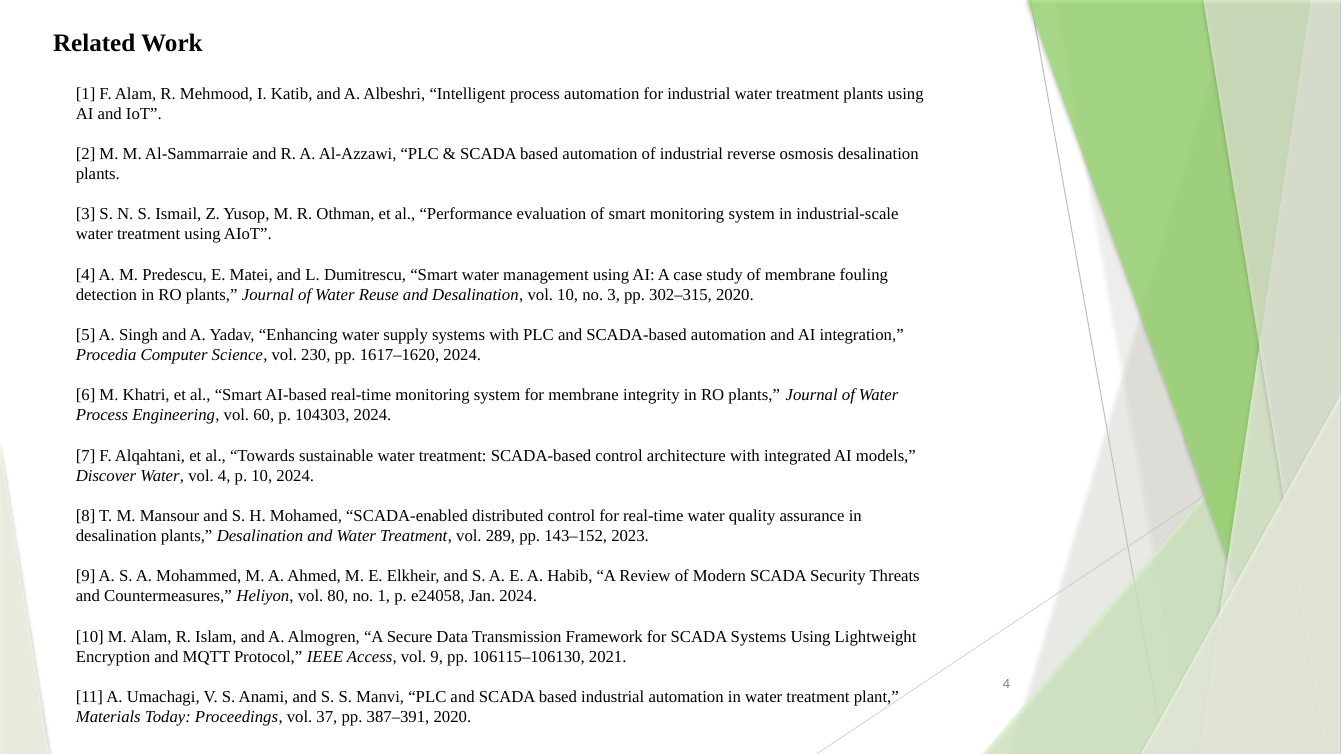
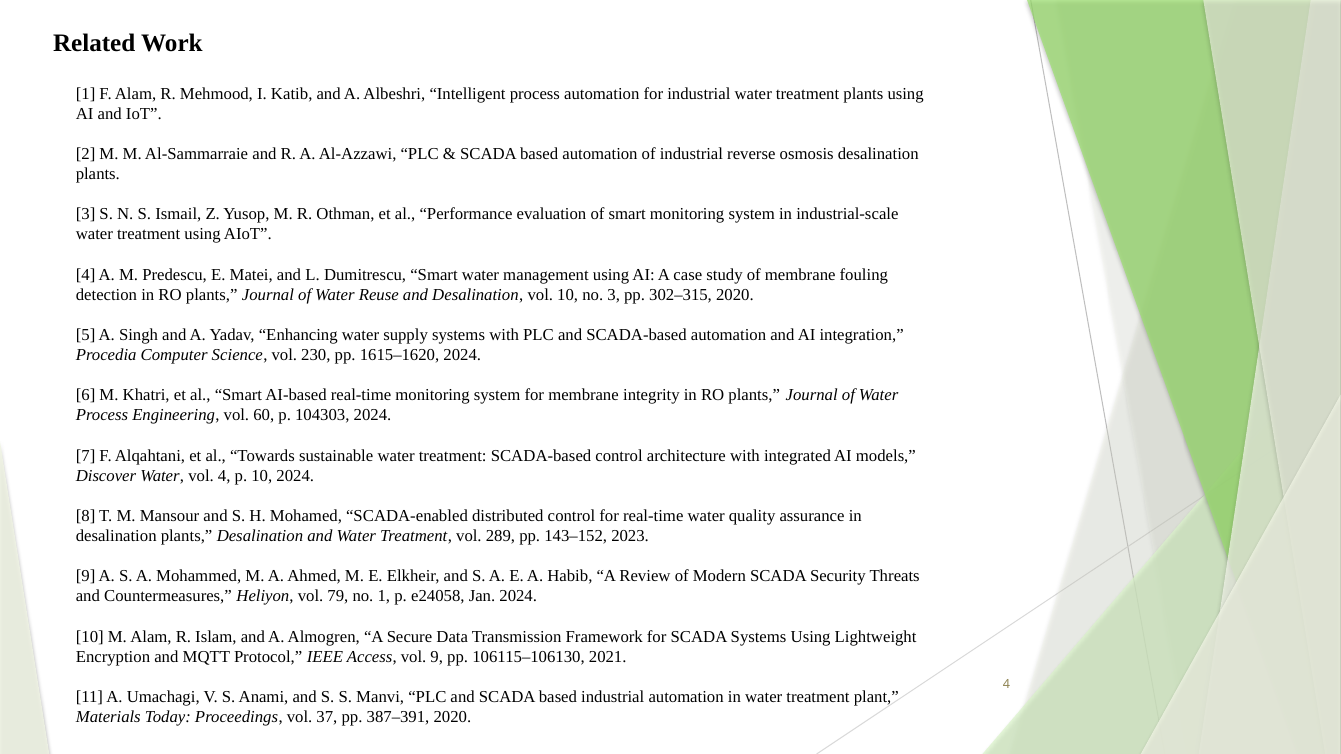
1617–1620: 1617–1620 -> 1615–1620
80: 80 -> 79
